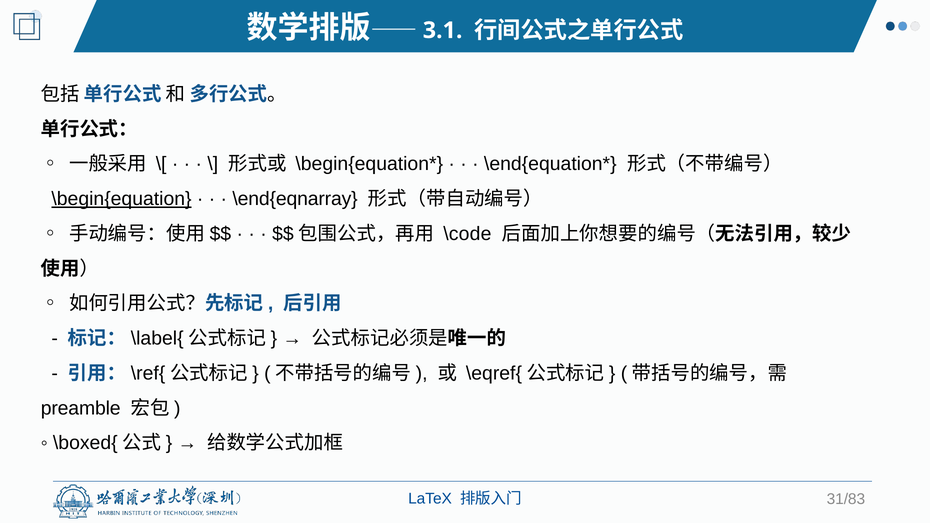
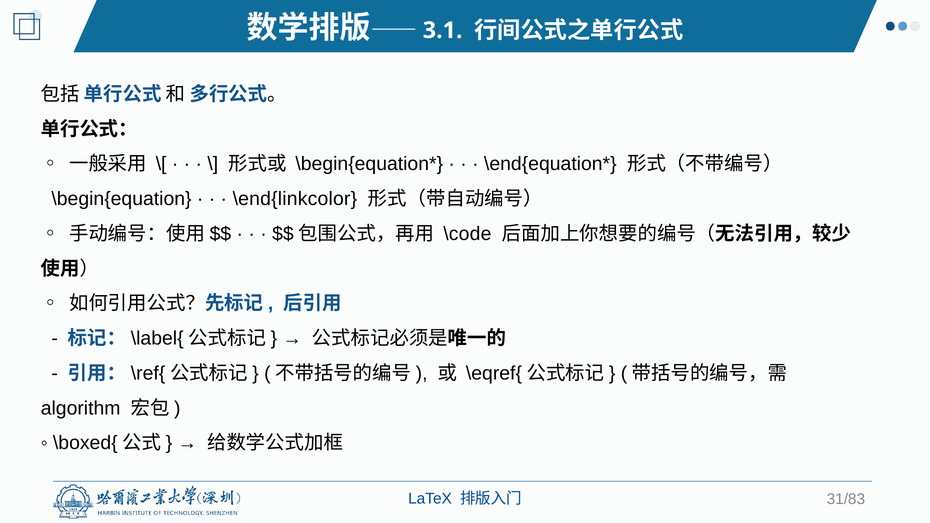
\begin{equation underline: present -> none
\end{eqnarray: \end{eqnarray -> \end{linkcolor
preamble: preamble -> algorithm
